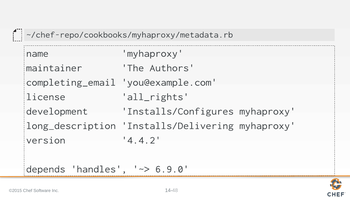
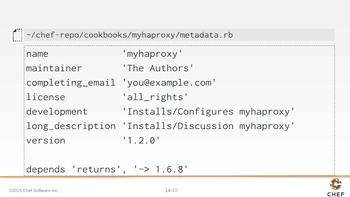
Installs/Delivering: Installs/Delivering -> Installs/Discussion
4.4.2: 4.4.2 -> 1.2.0
handles: handles -> returns
6.9.0: 6.9.0 -> 1.6.8
